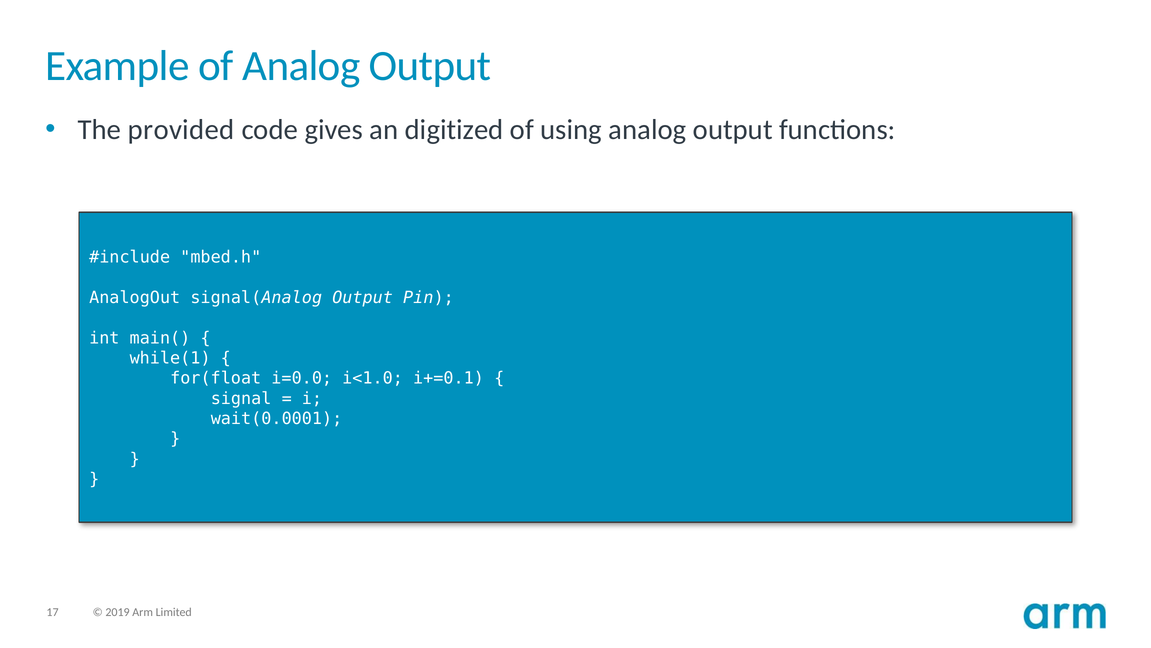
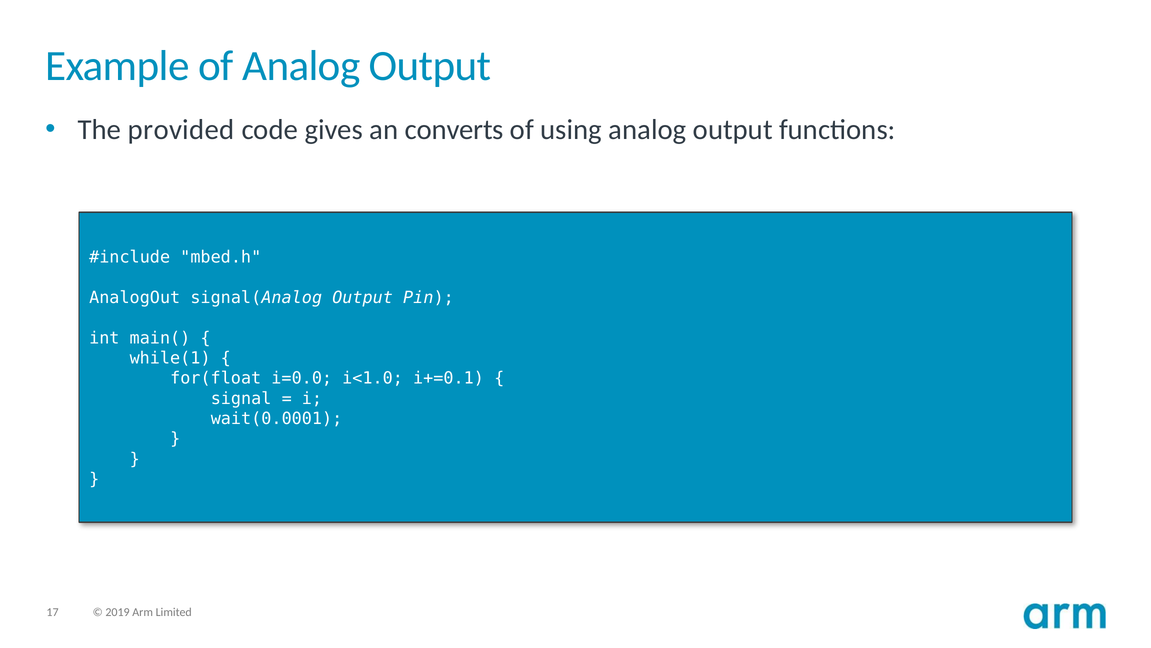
digitized: digitized -> converts
